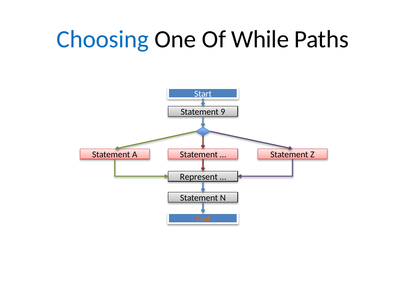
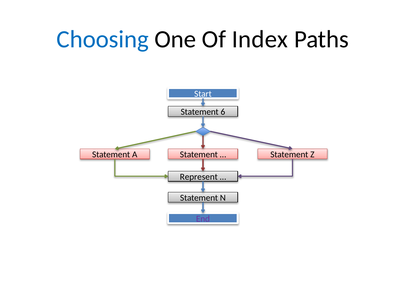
While: While -> Index
9: 9 -> 6
End colour: orange -> purple
